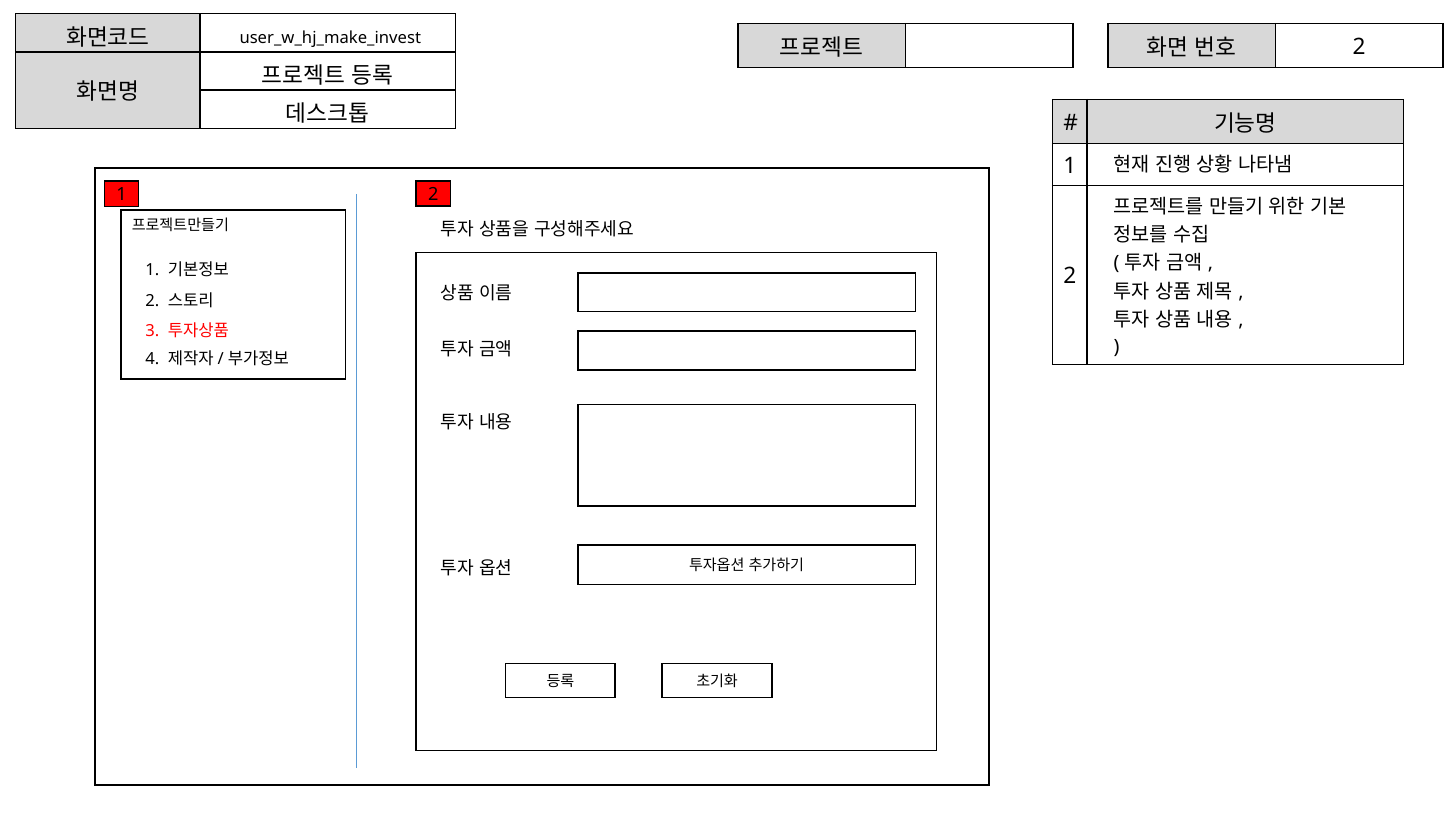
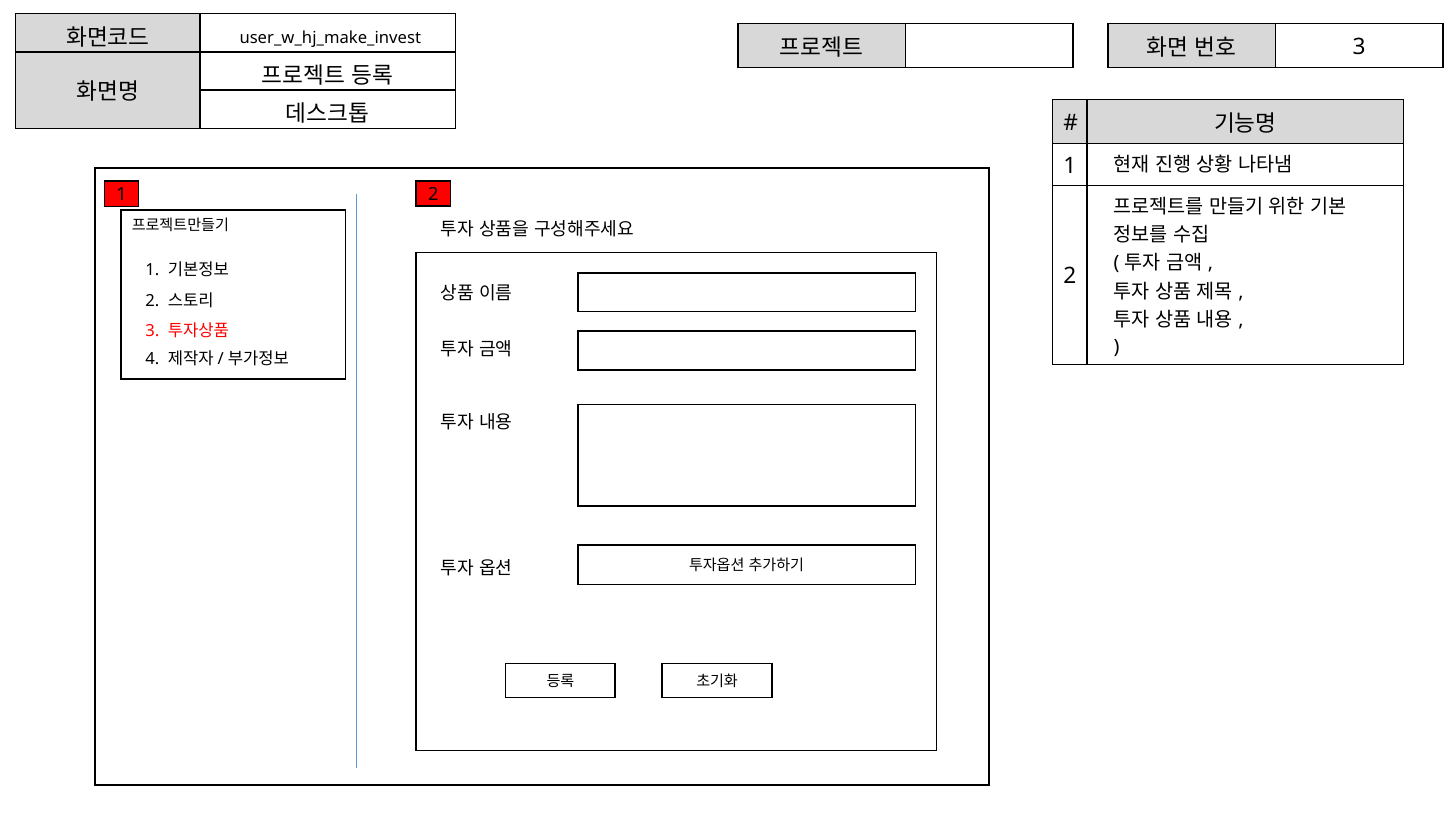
2 at (1359, 47): 2 -> 3
